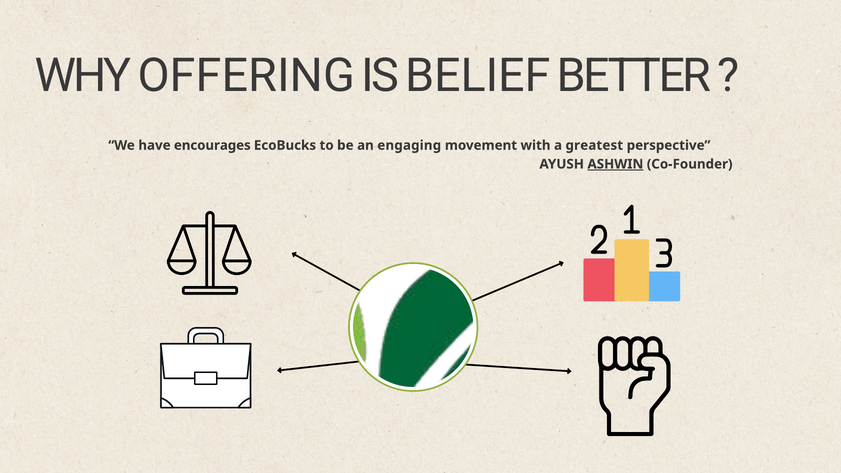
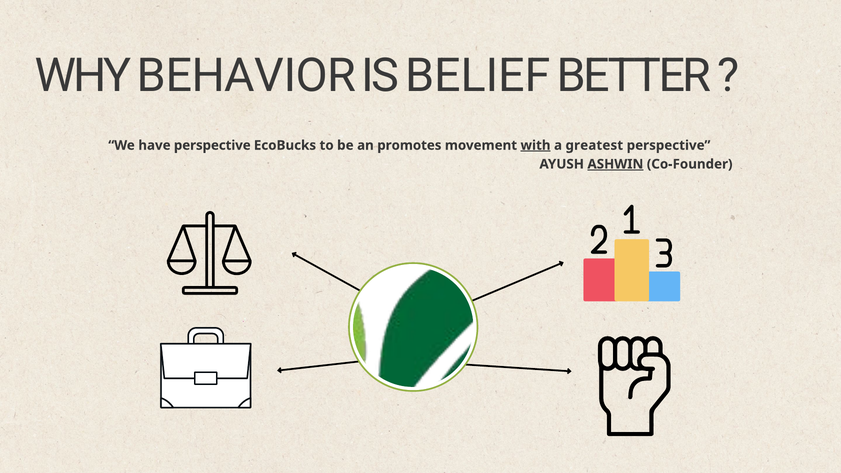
OFFERING: OFFERING -> BEHAVIOR
have encourages: encourages -> perspective
engaging: engaging -> promotes
with underline: none -> present
